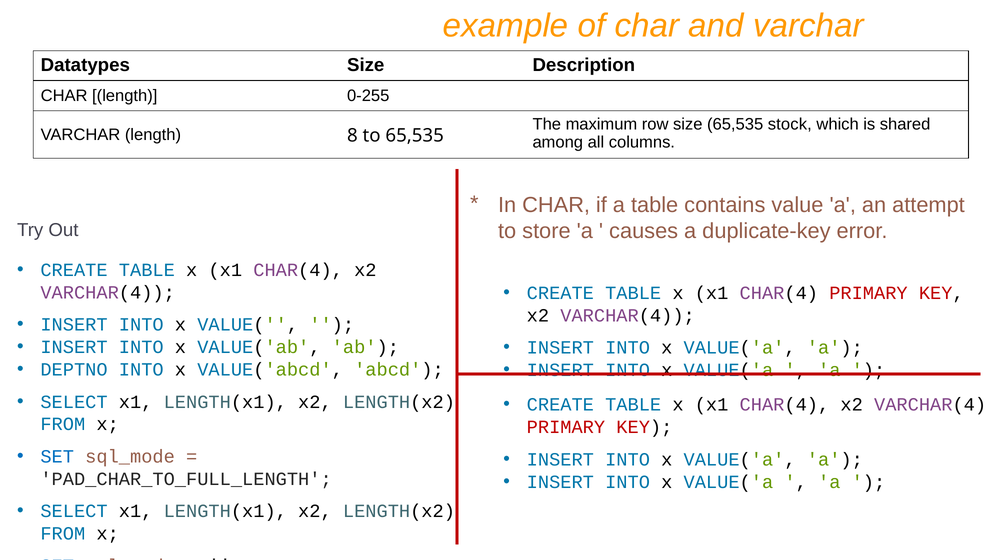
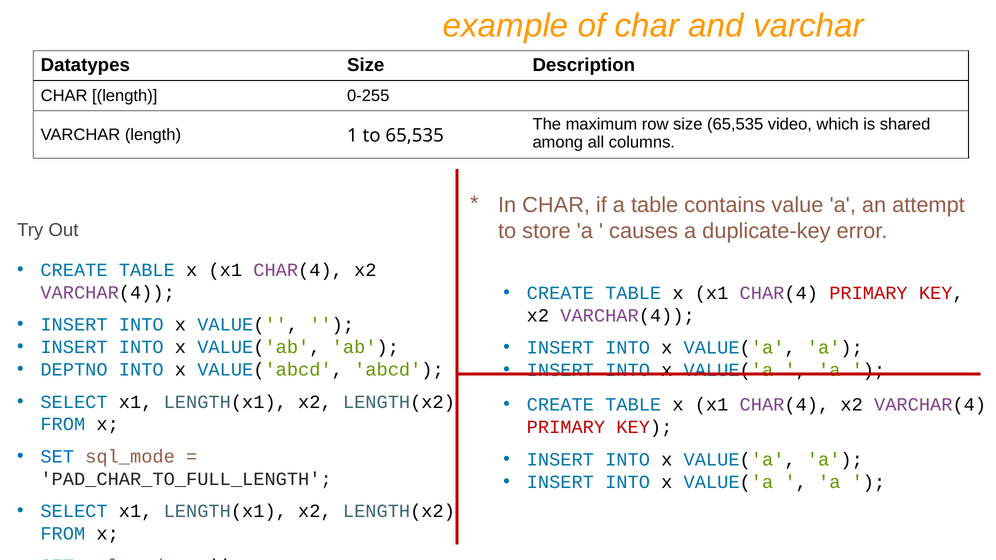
stock: stock -> video
8: 8 -> 1
